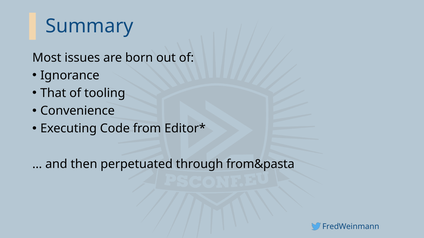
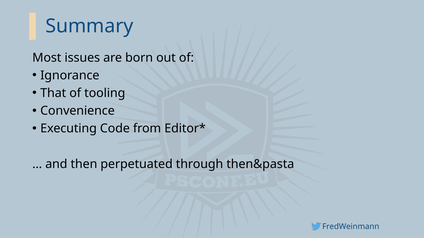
from&pasta: from&pasta -> then&pasta
